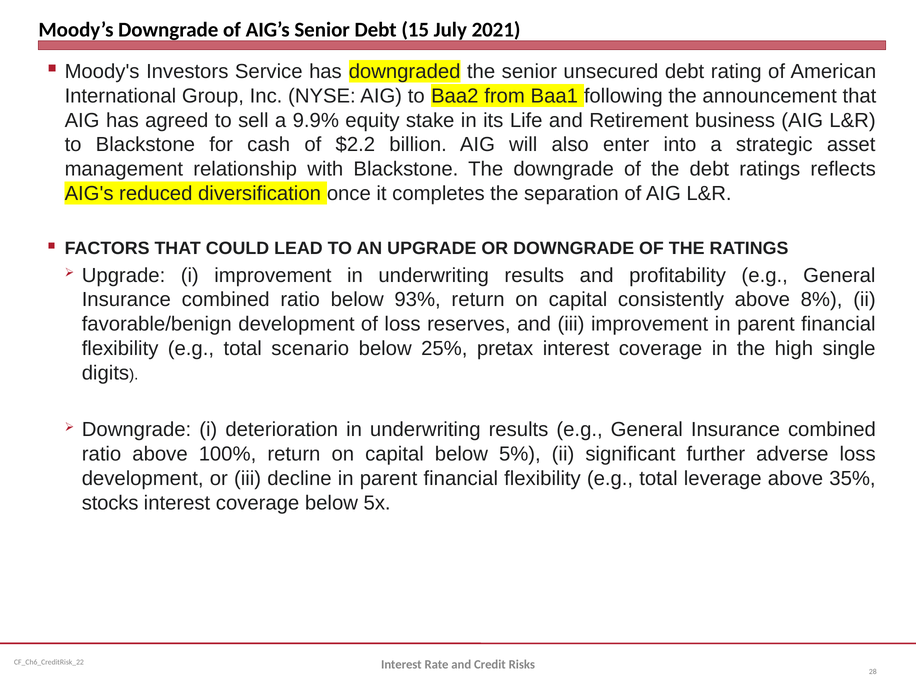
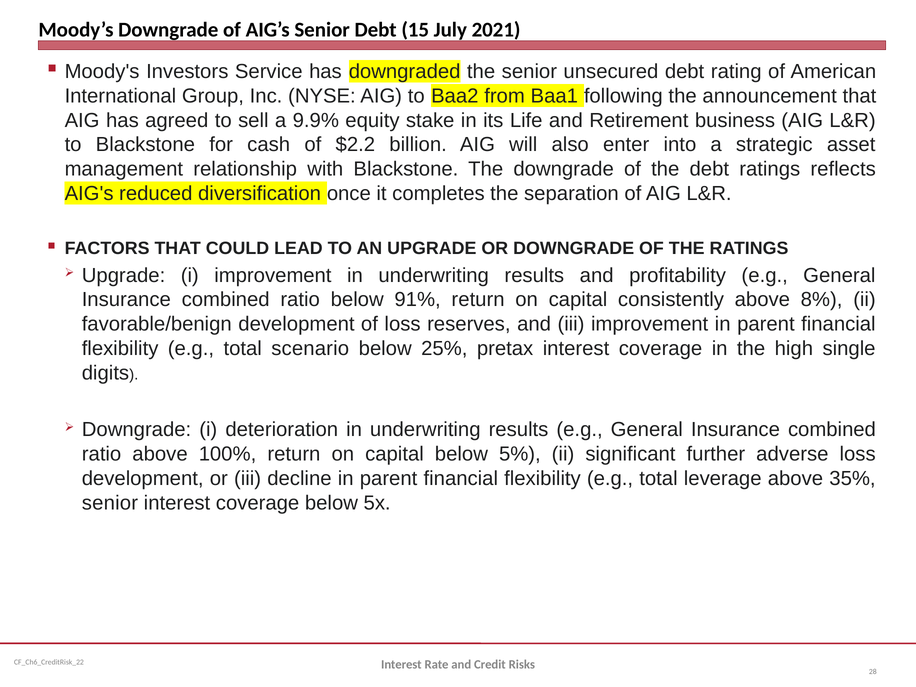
93%: 93% -> 91%
stocks at (110, 503): stocks -> senior
